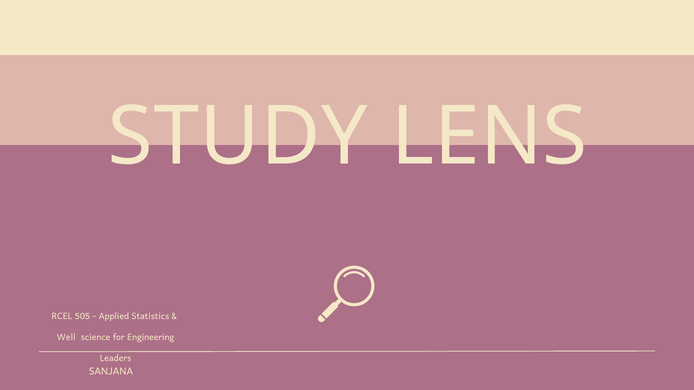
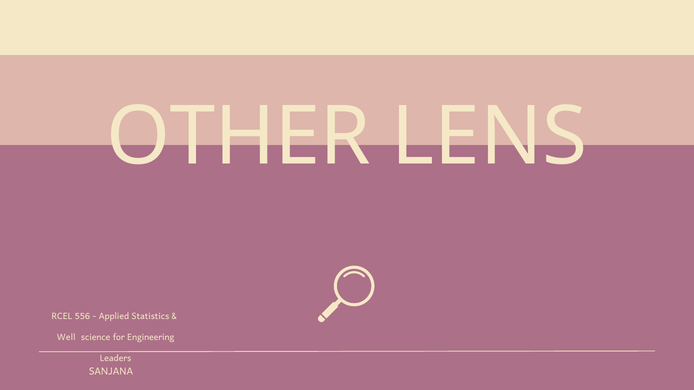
STUDY: STUDY -> OTHER
505: 505 -> 556
